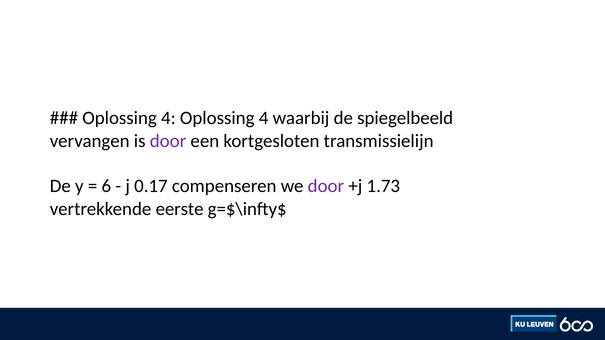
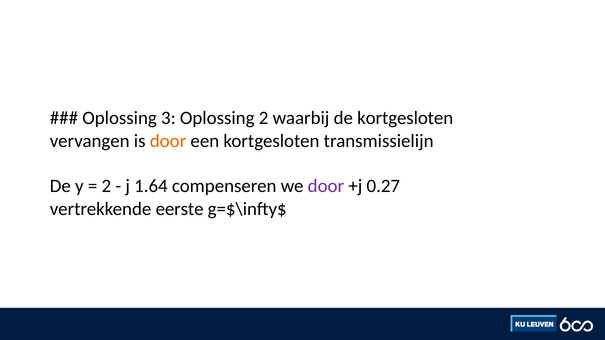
4 at (168, 118): 4 -> 3
4 at (264, 118): 4 -> 2
de spiegelbeeld: spiegelbeeld -> kortgesloten
door at (168, 141) colour: purple -> orange
6 at (106, 186): 6 -> 2
0.17: 0.17 -> 1.64
1.73: 1.73 -> 0.27
